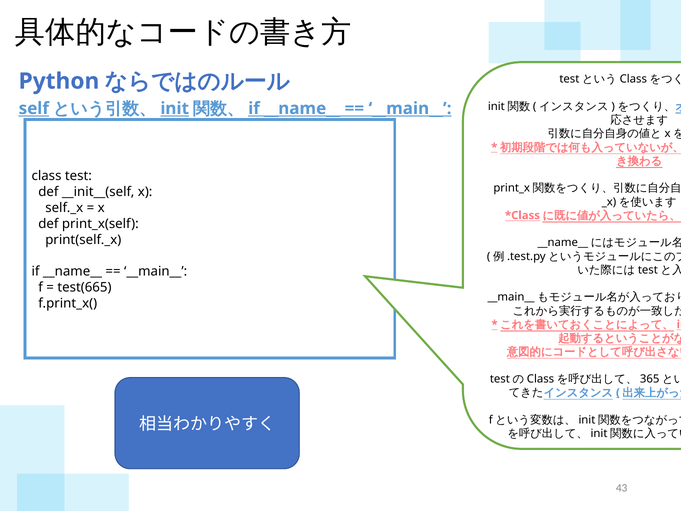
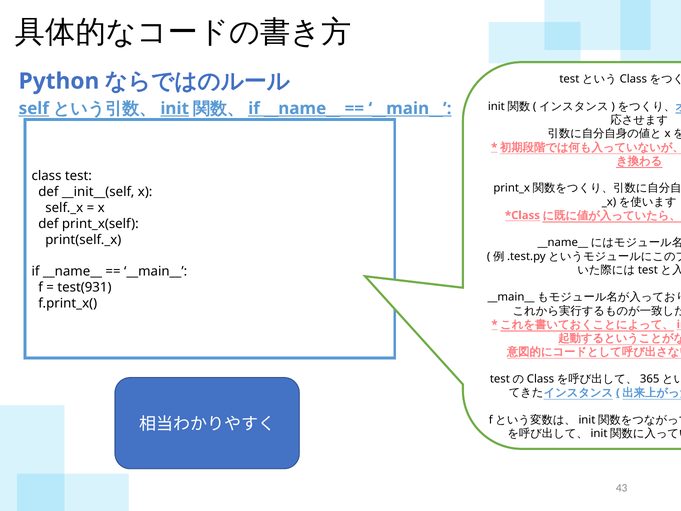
test(665: test(665 -> test(931
